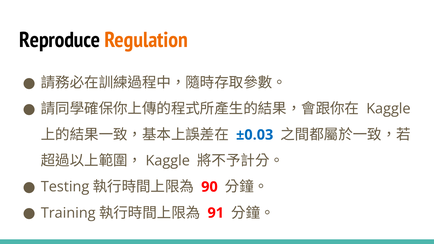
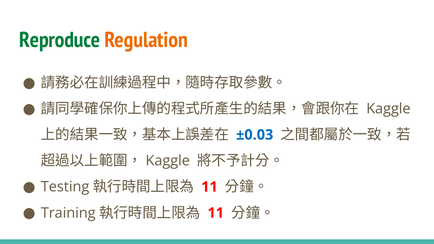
Reproduce colour: black -> green
90 at (209, 187): 90 -> 11
91 at (216, 213): 91 -> 11
